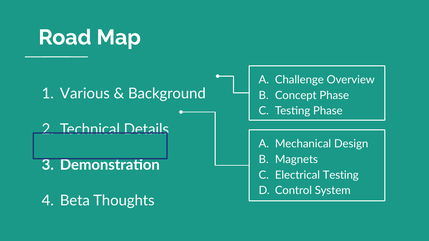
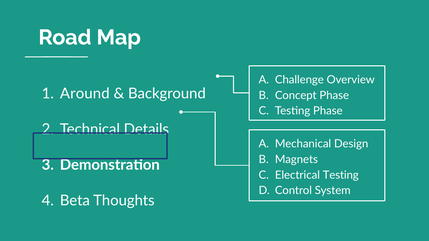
Various: Various -> Around
